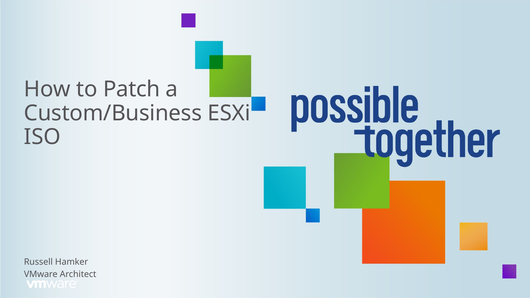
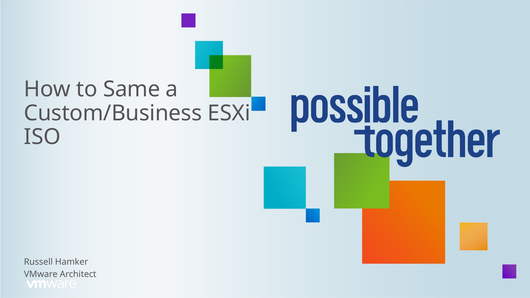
Patch: Patch -> Same
